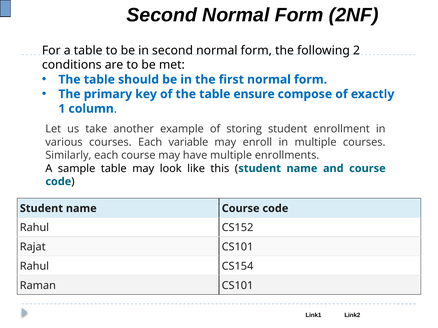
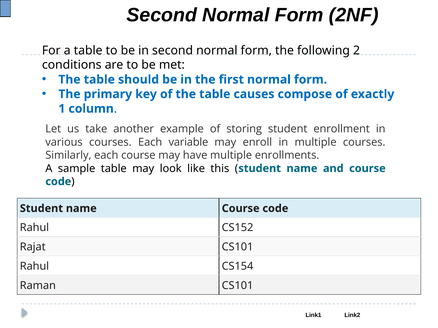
ensure: ensure -> causes
